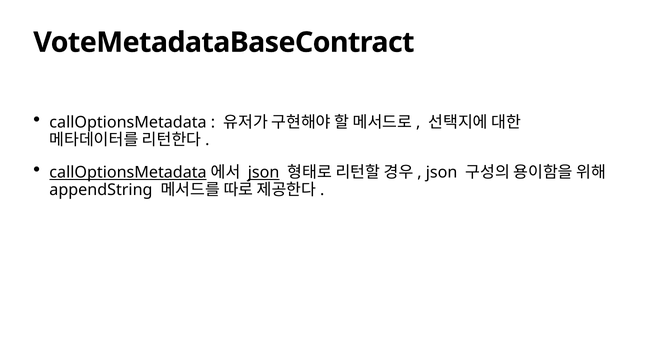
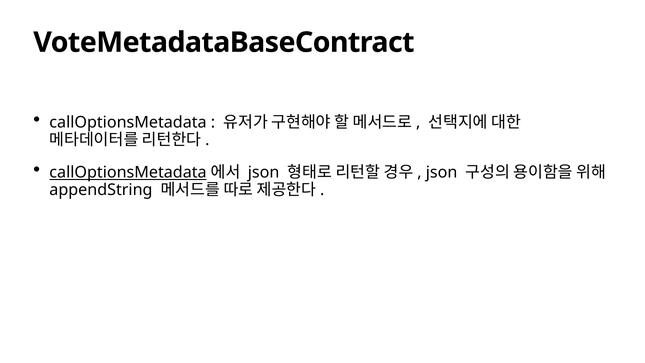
json at (264, 172) underline: present -> none
